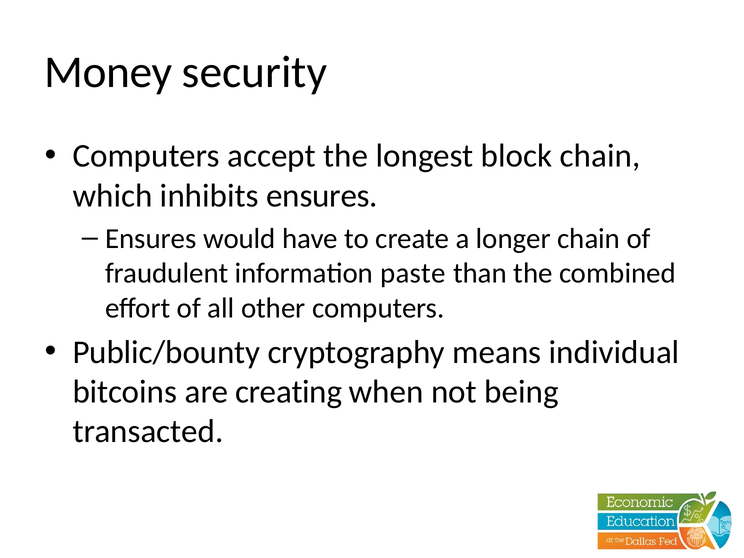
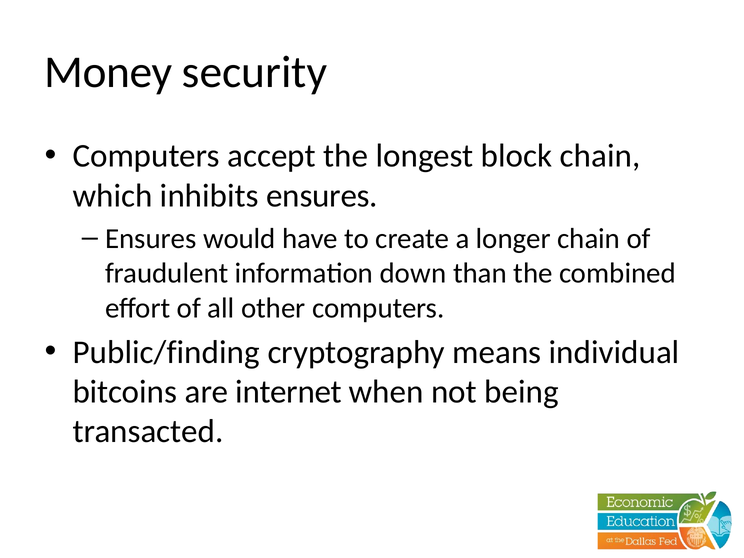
paste: paste -> down
Public/bounty: Public/bounty -> Public/finding
creating: creating -> internet
